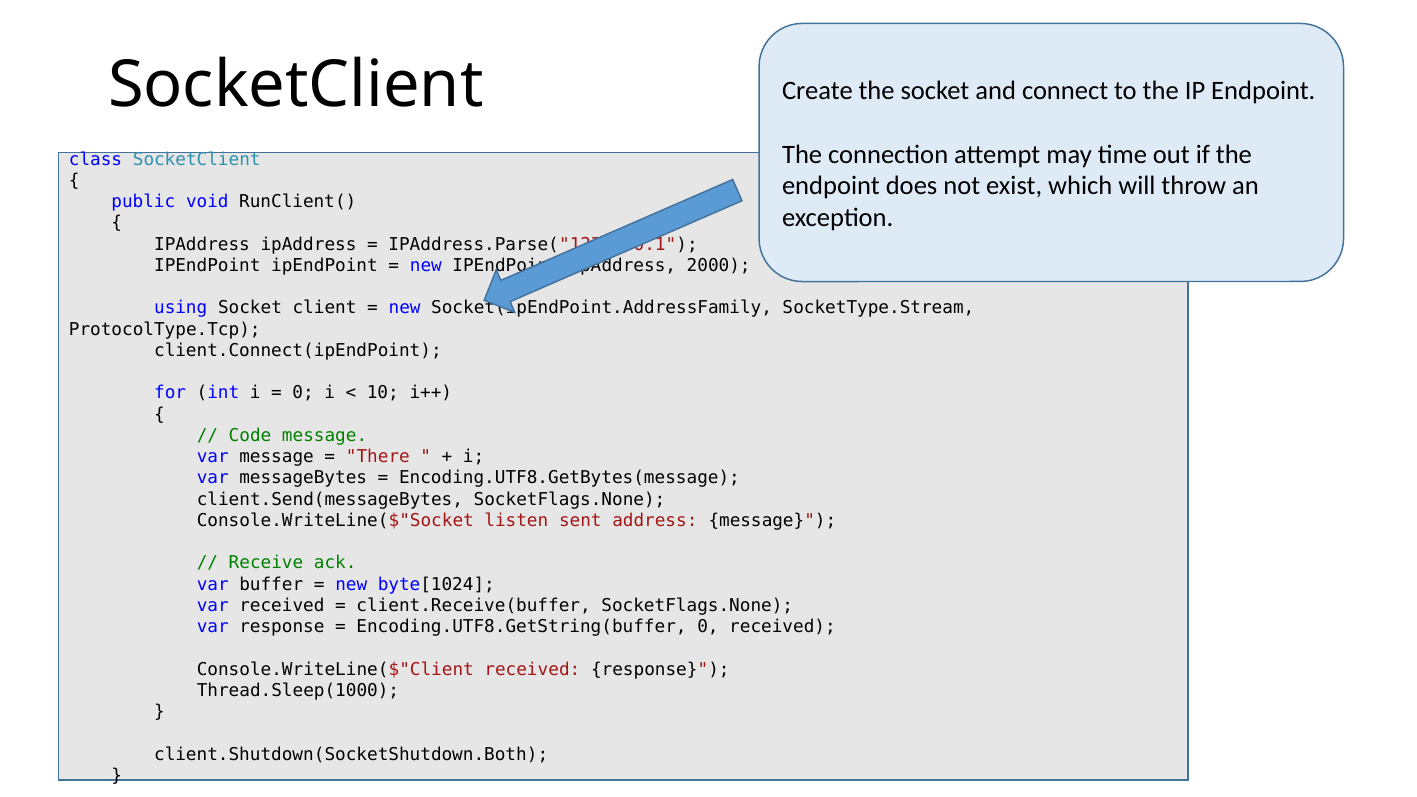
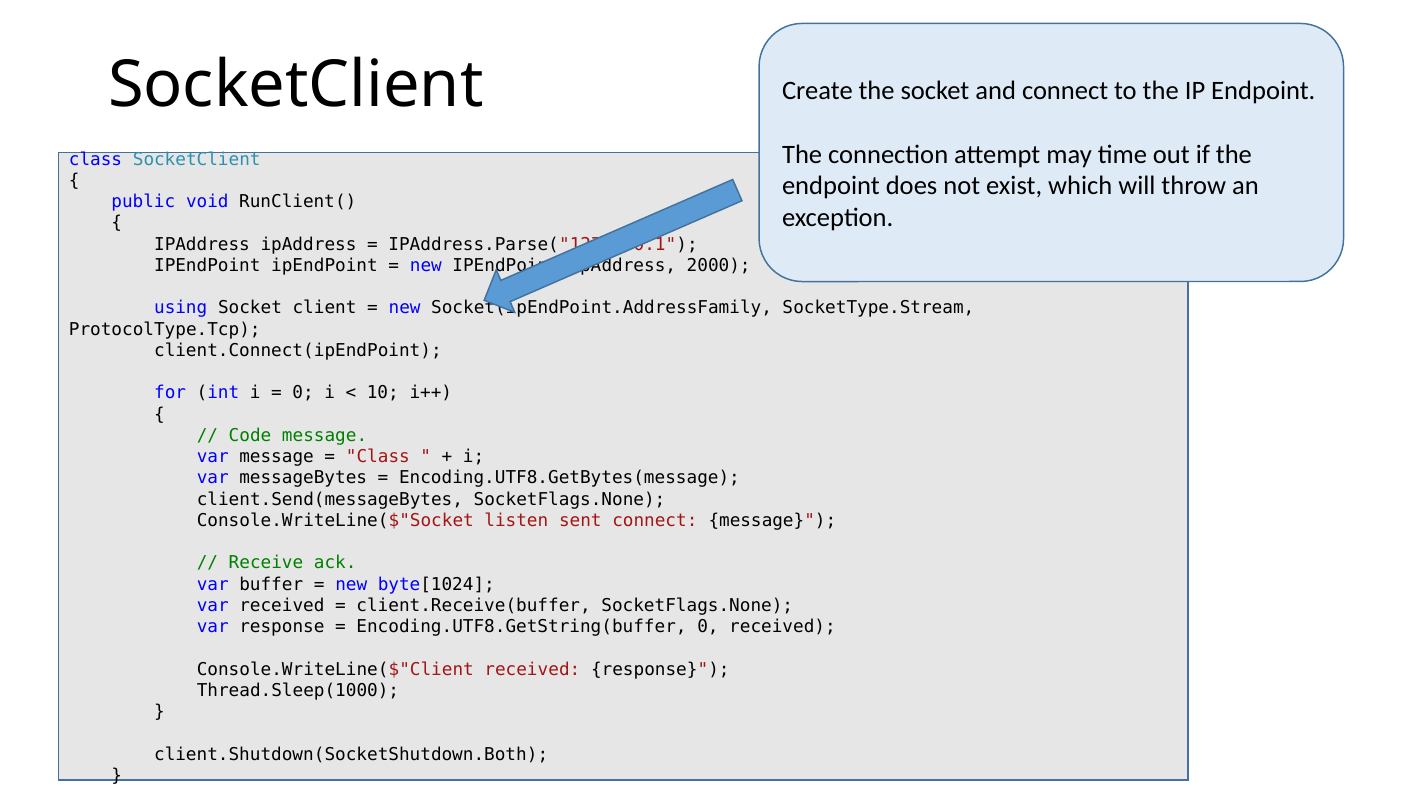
There at (378, 457): There -> Class
sent address: address -> connect
